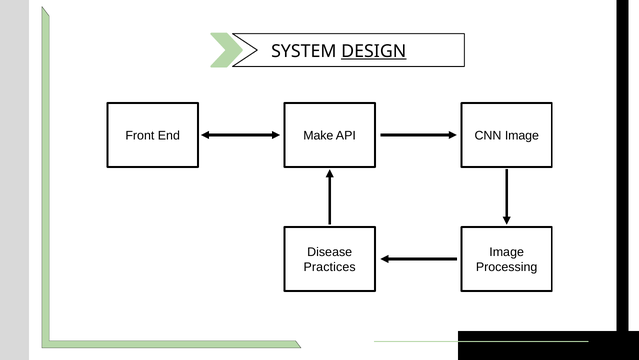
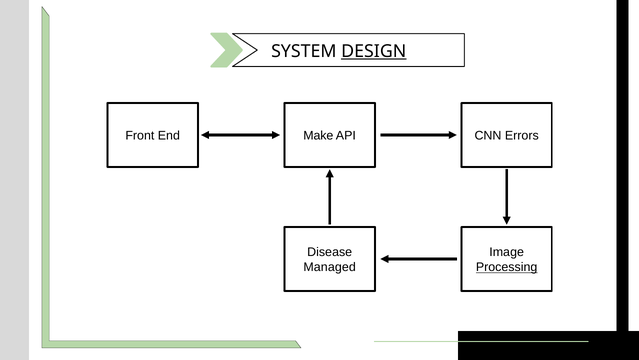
CNN Image: Image -> Errors
Practices: Practices -> Managed
Processing underline: none -> present
